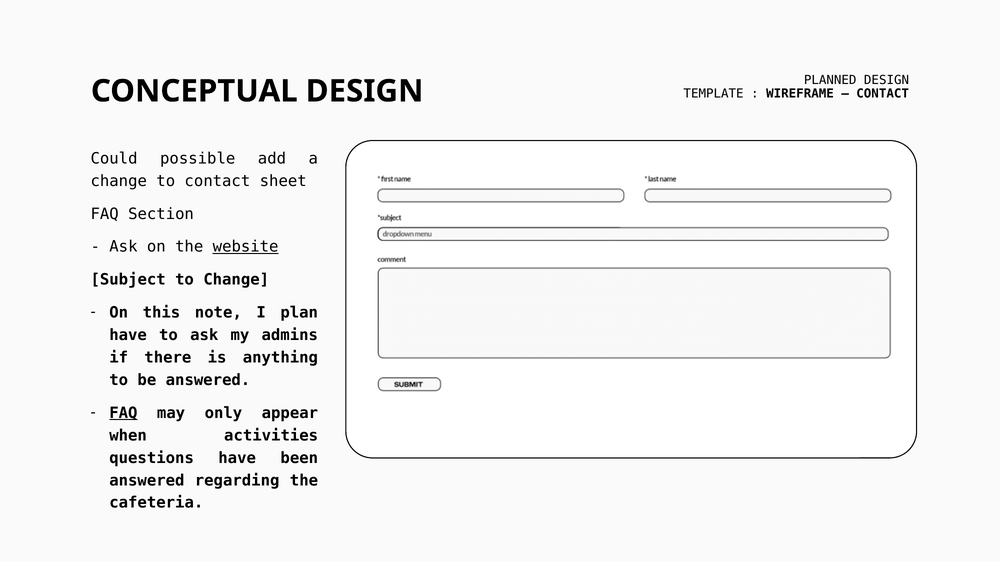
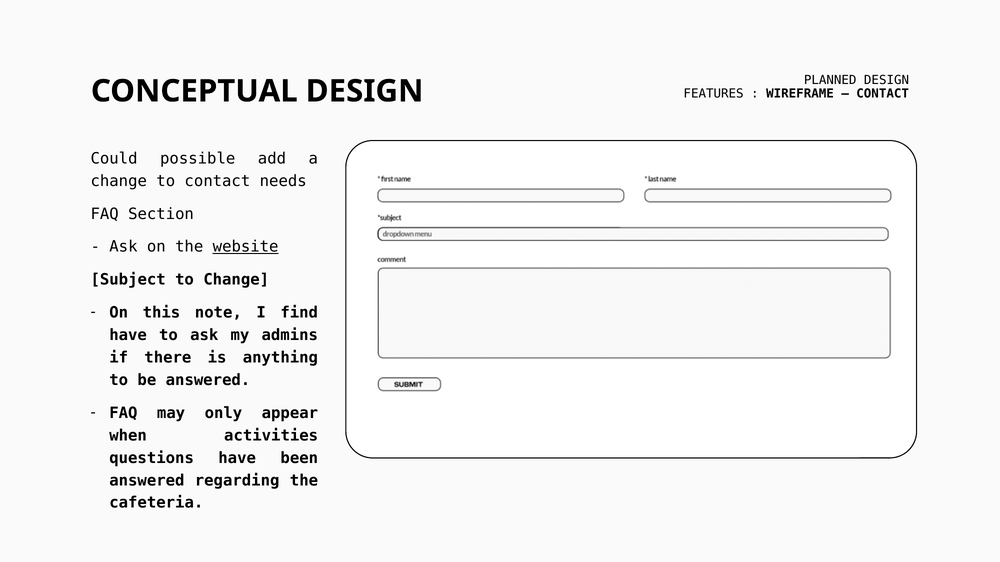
TEMPLATE: TEMPLATE -> FEATURES
sheet: sheet -> needs
plan: plan -> find
FAQ at (123, 413) underline: present -> none
